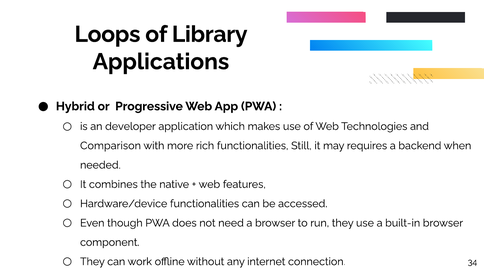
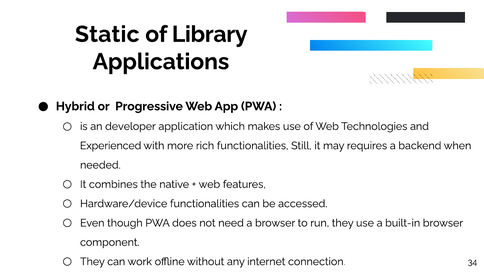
Loops: Loops -> Static
Comparison: Comparison -> Experienced
